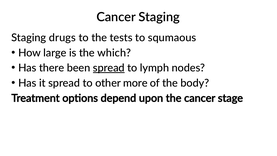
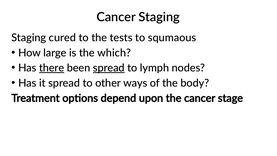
drugs: drugs -> cured
there underline: none -> present
more: more -> ways
